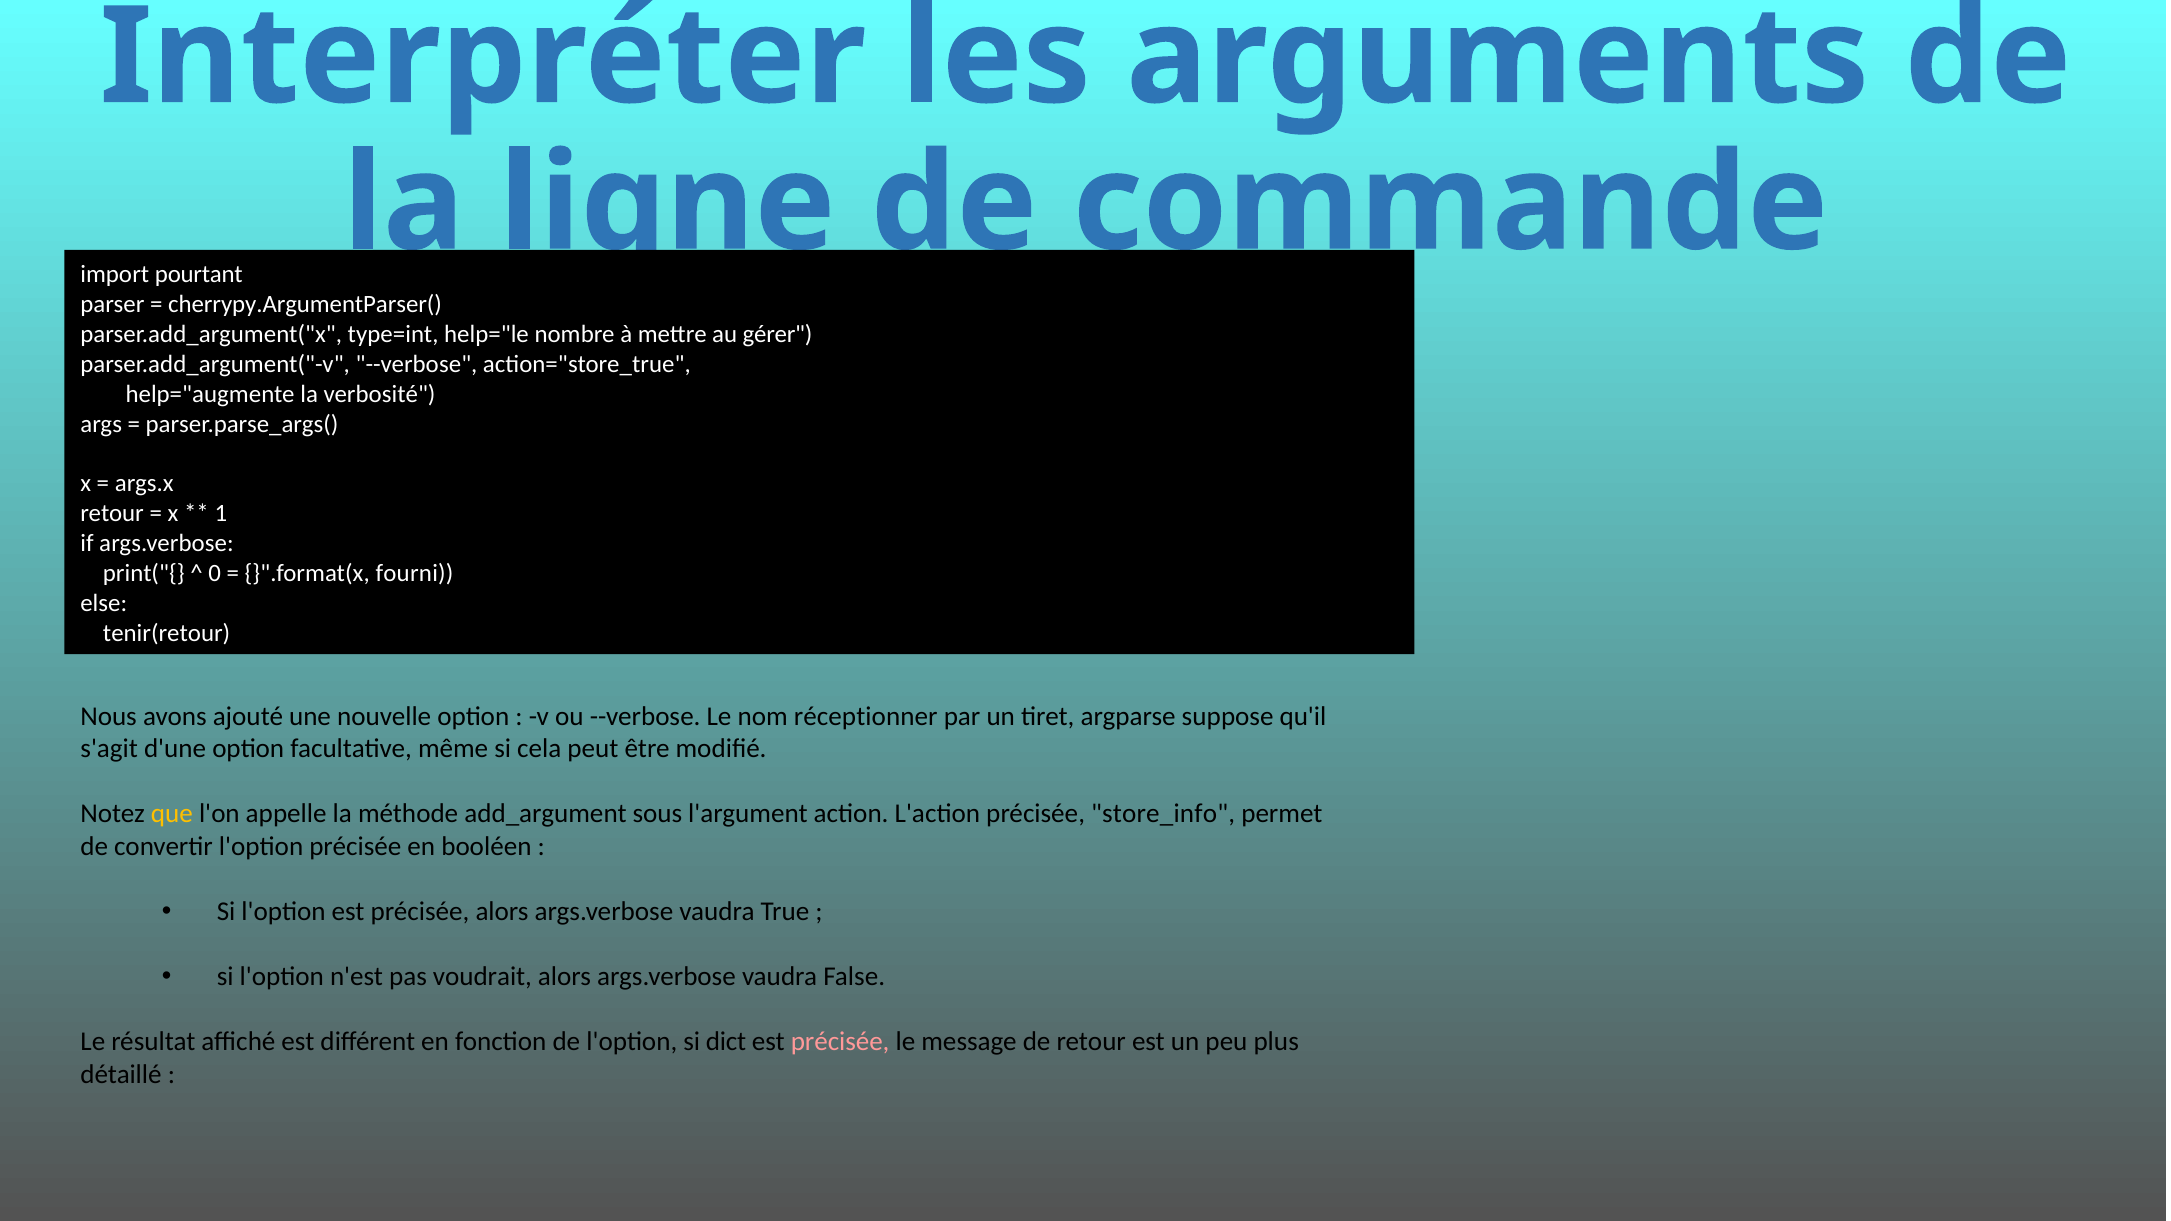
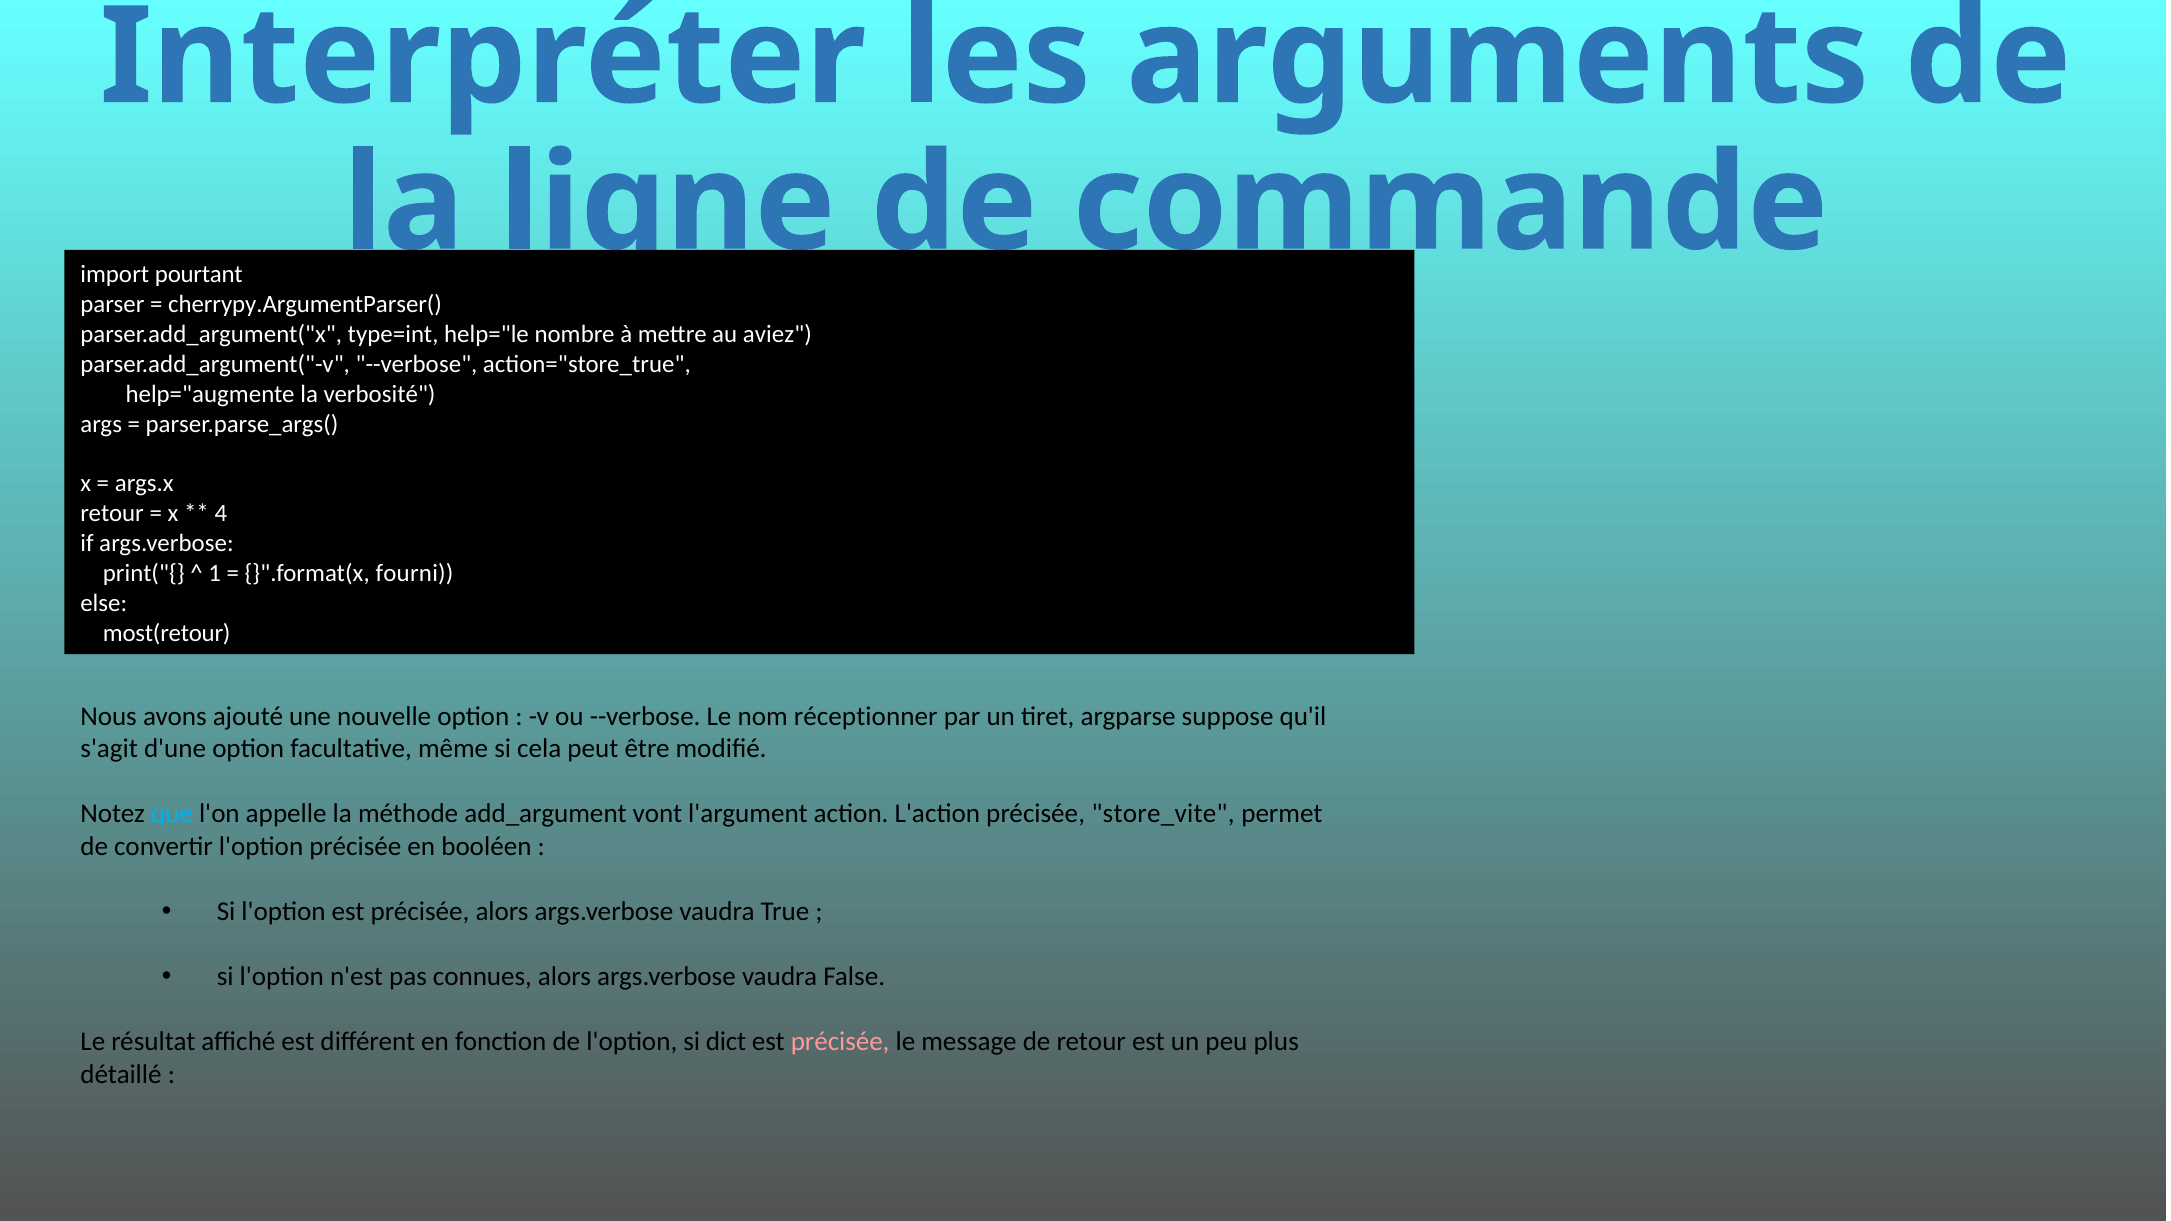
gérer: gérer -> aviez
1: 1 -> 4
0: 0 -> 1
tenir(retour: tenir(retour -> most(retour
que colour: yellow -> light blue
sous: sous -> vont
store_info: store_info -> store_vite
voudrait: voudrait -> connues
